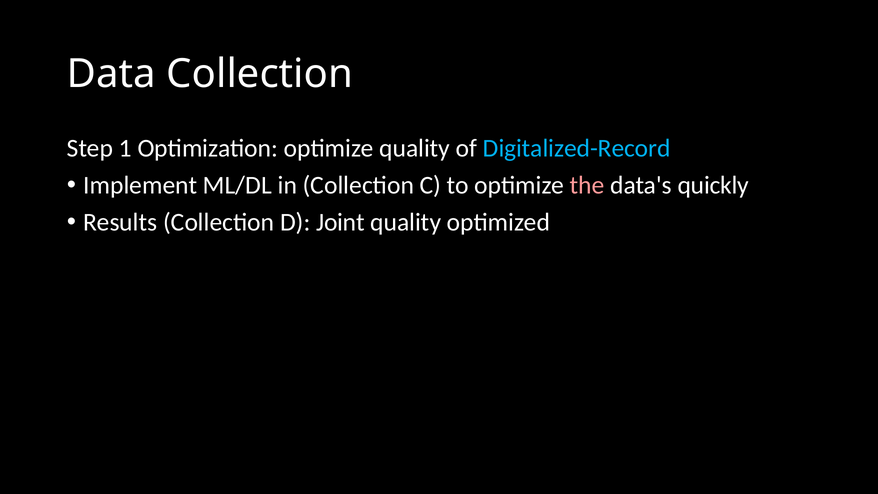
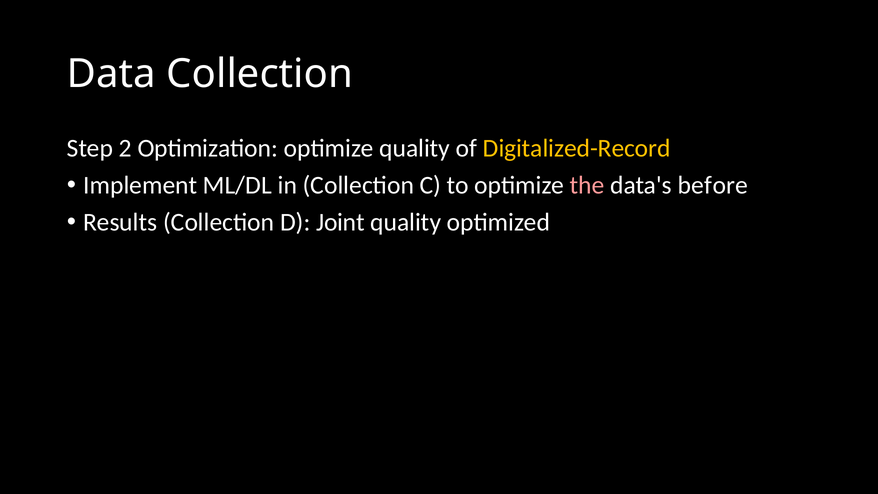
1: 1 -> 2
Digitalized-Record colour: light blue -> yellow
quickly: quickly -> before
